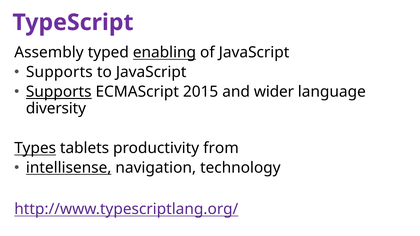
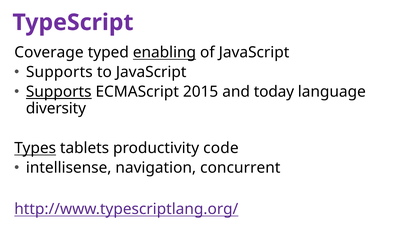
Assembly: Assembly -> Coverage
wider: wider -> today
from: from -> code
intellisense underline: present -> none
technology: technology -> concurrent
